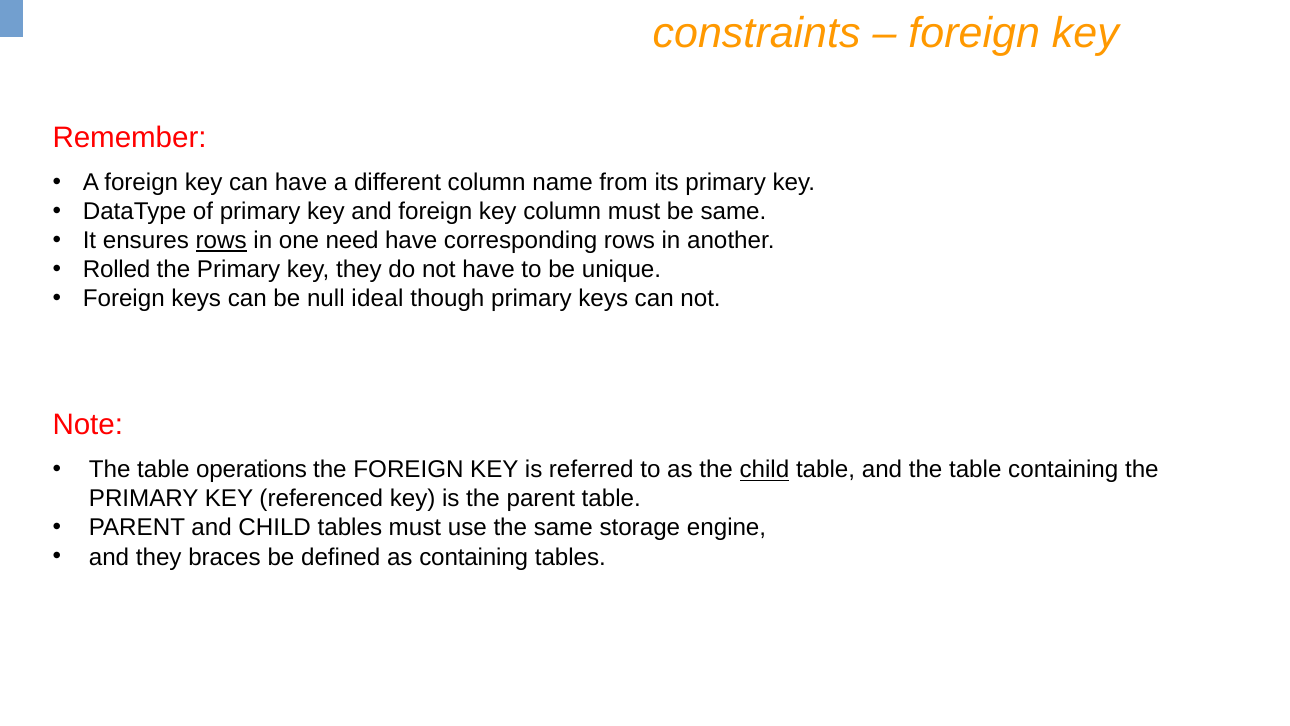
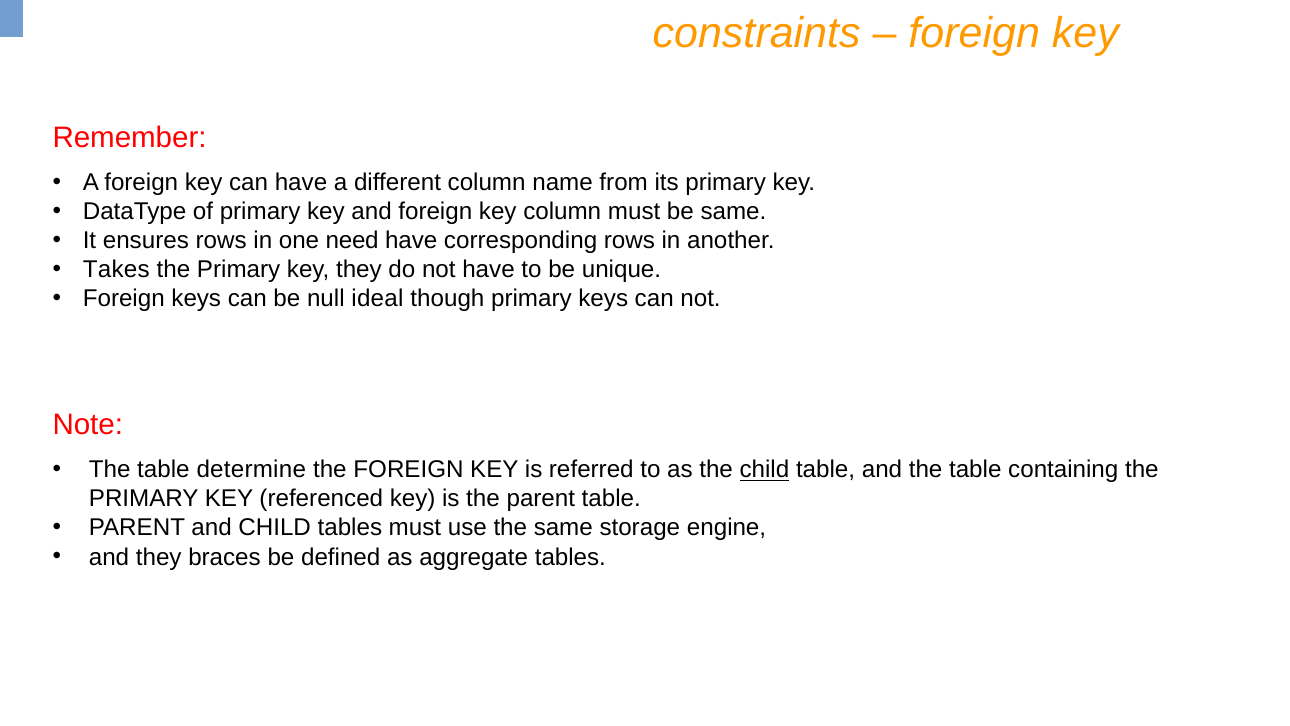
rows at (221, 240) underline: present -> none
Rolled: Rolled -> Takes
operations: operations -> determine
as containing: containing -> aggregate
